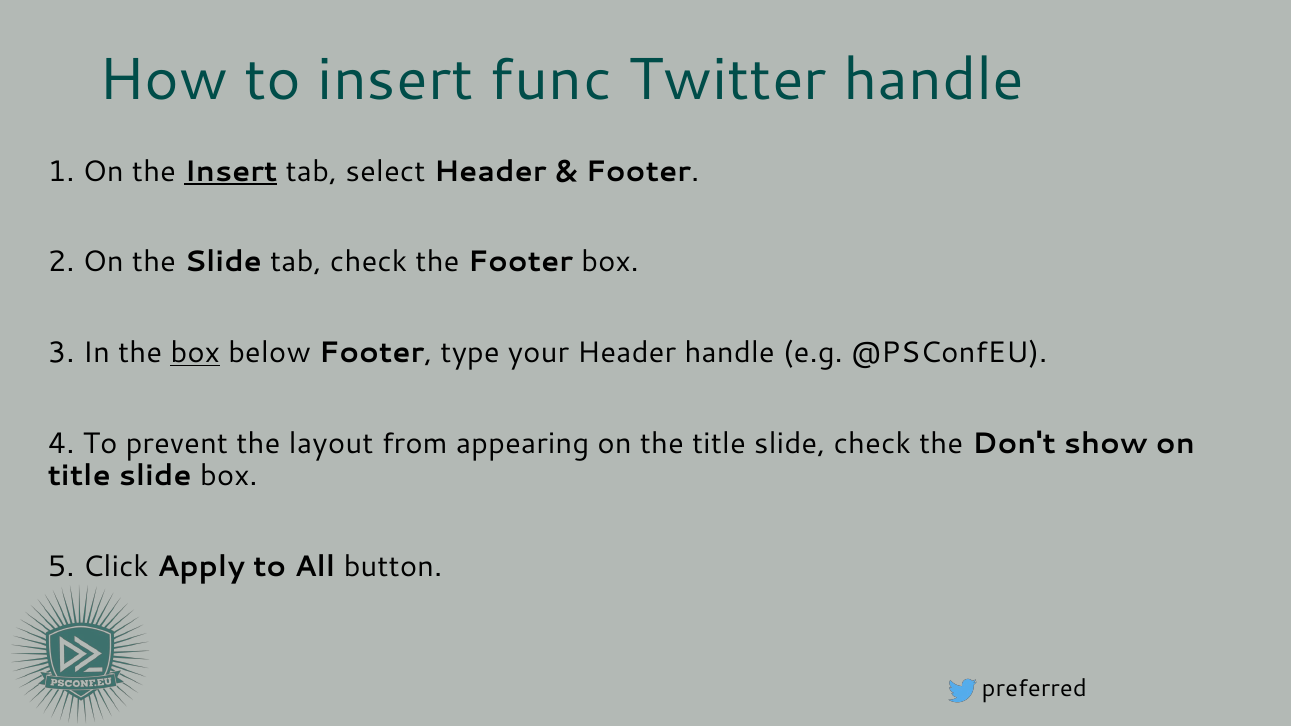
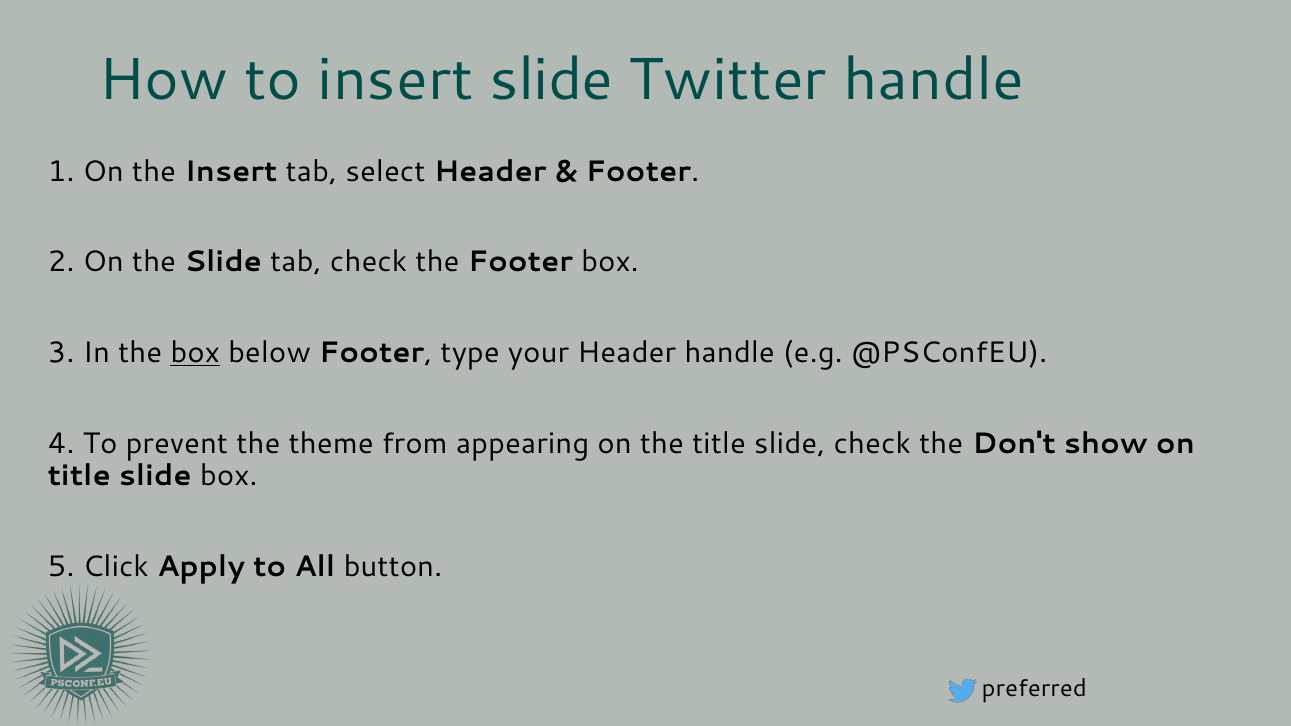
insert func: func -> slide
Insert at (231, 171) underline: present -> none
layout: layout -> theme
